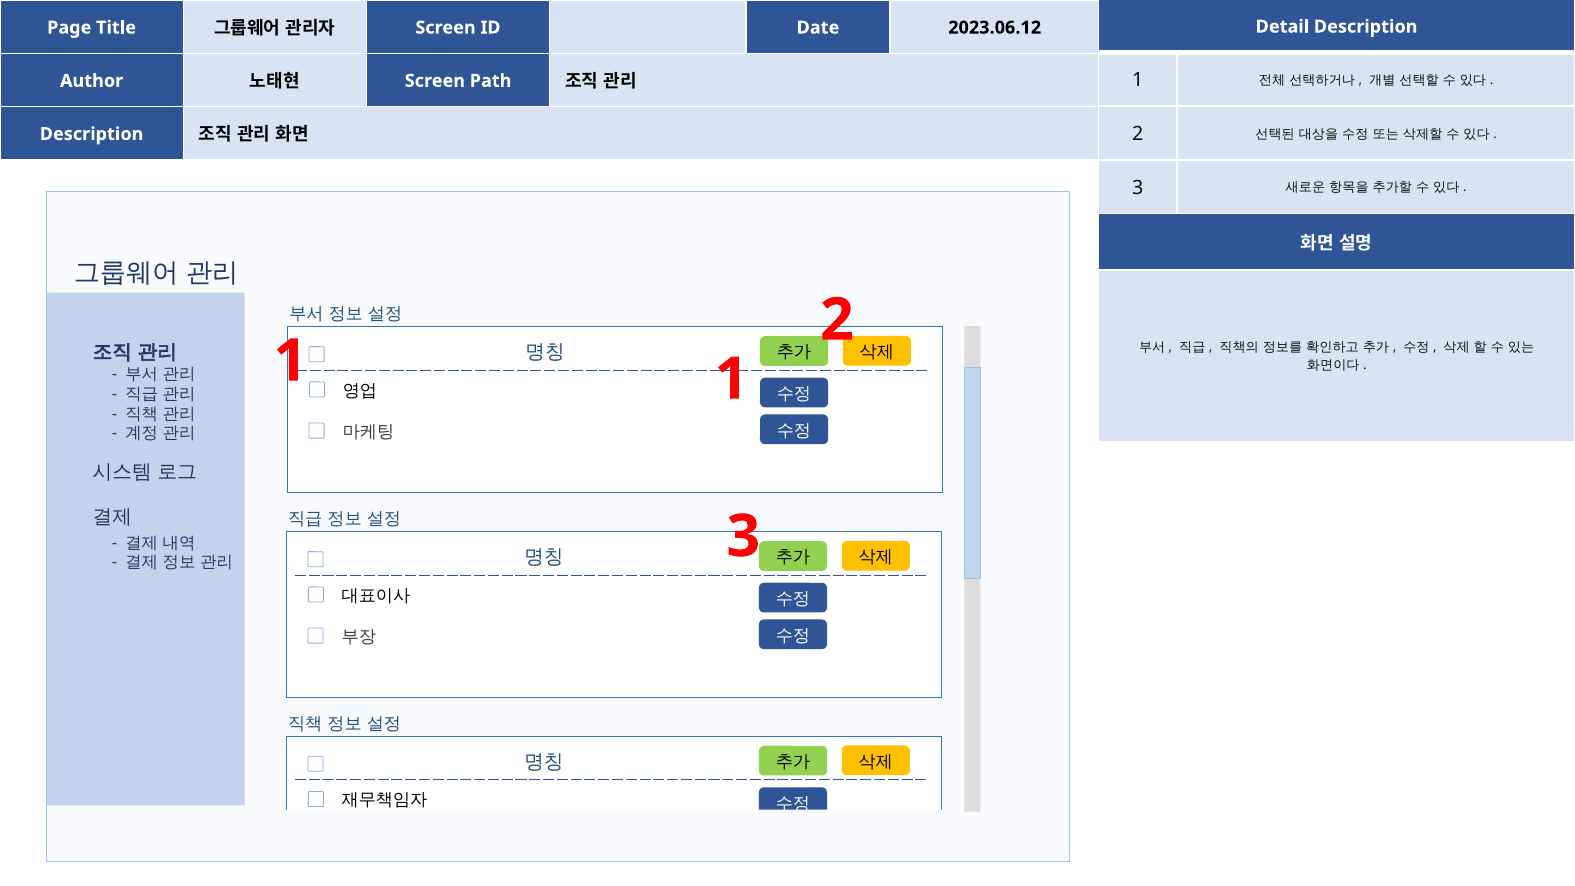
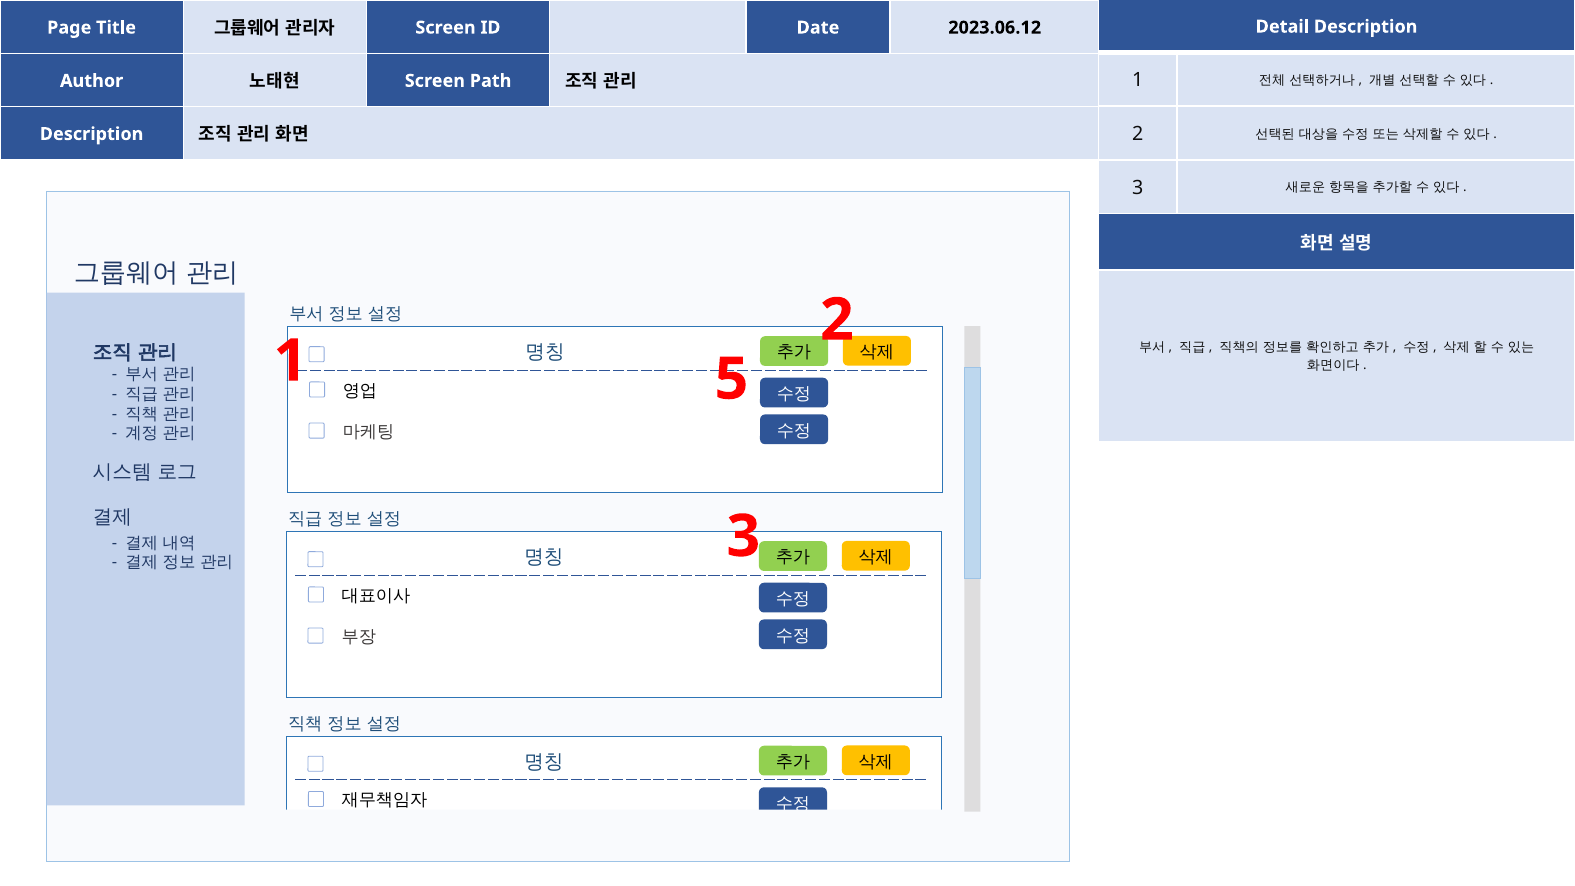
1 1: 1 -> 5
